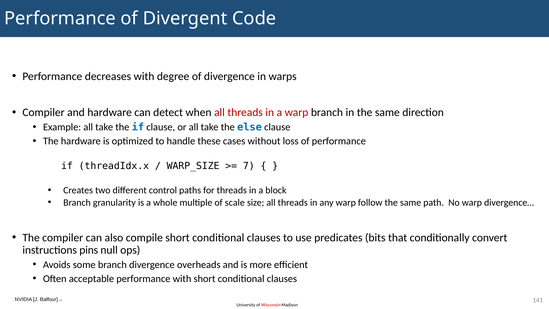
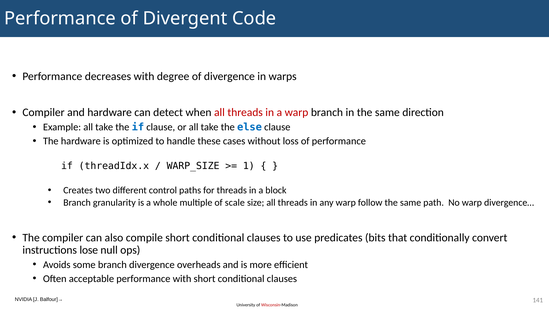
7: 7 -> 1
pins: pins -> lose
